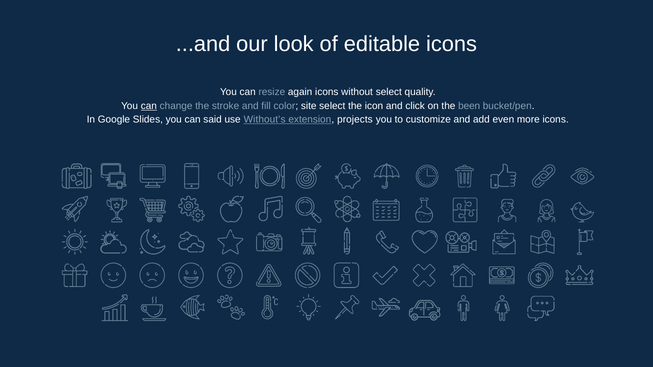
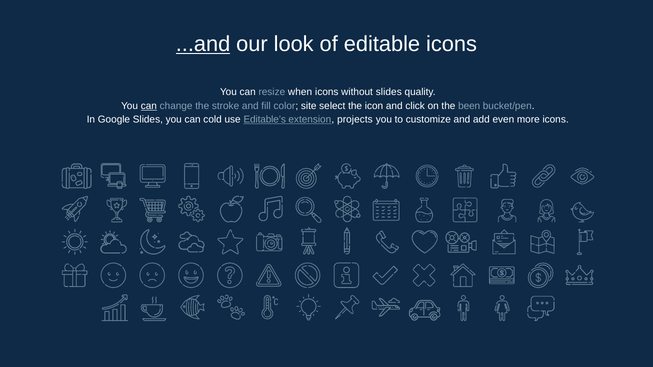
...and underline: none -> present
again: again -> when
without select: select -> slides
said: said -> cold
Without’s: Without’s -> Editable’s
